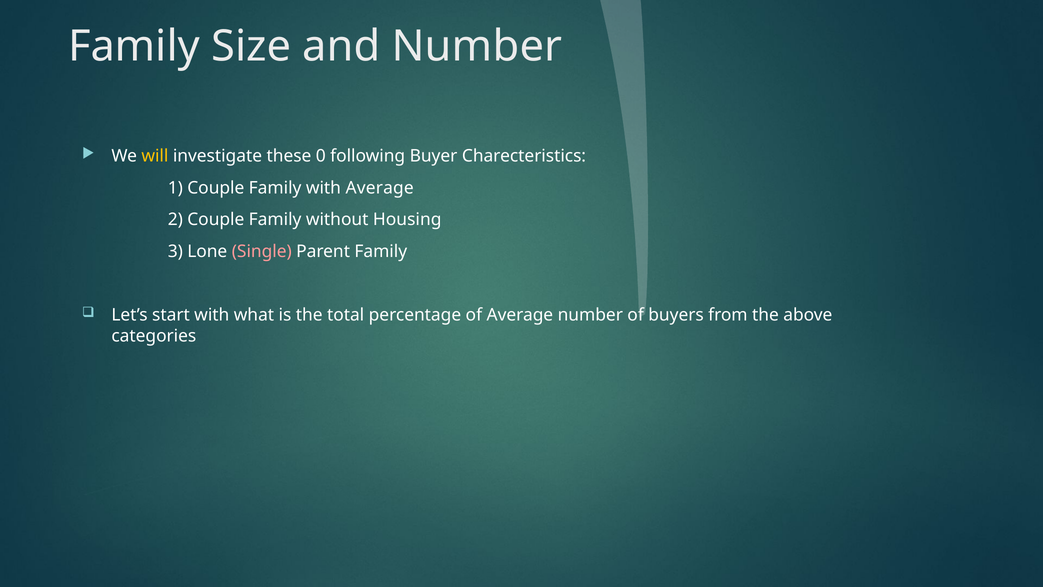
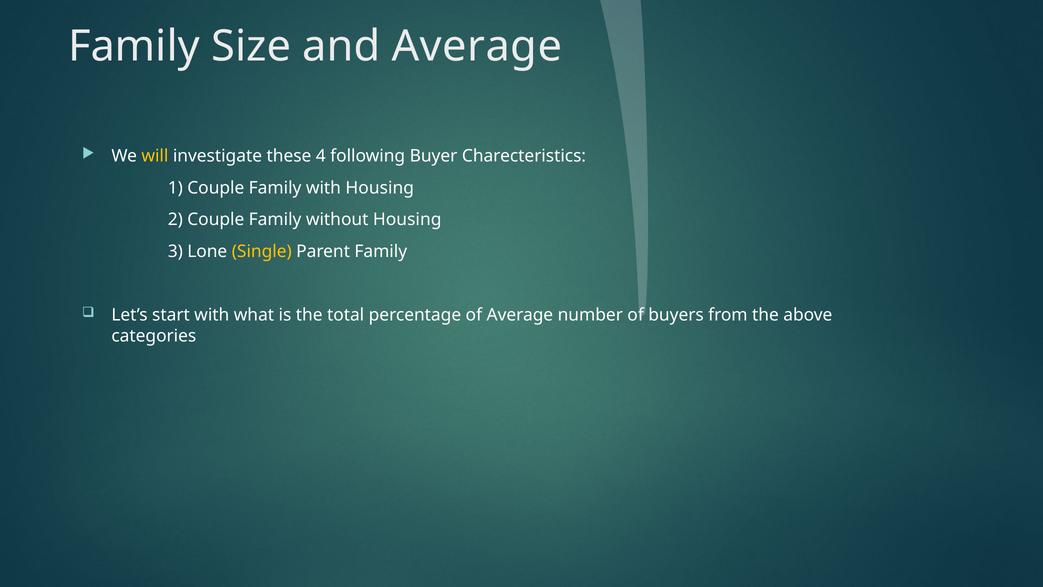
and Number: Number -> Average
0: 0 -> 4
with Average: Average -> Housing
Single colour: pink -> yellow
